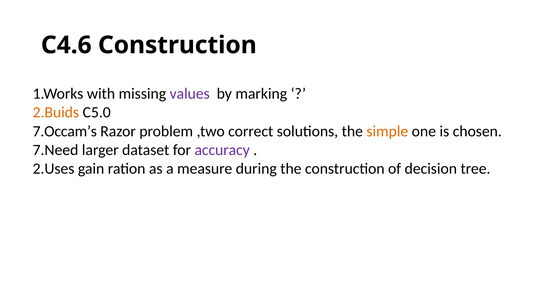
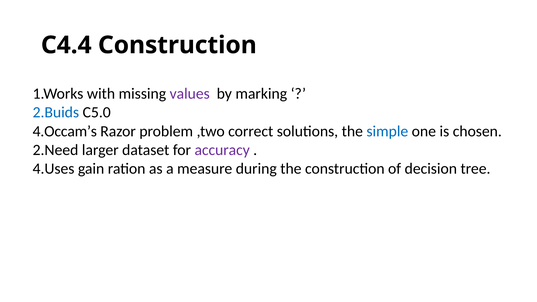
C4.6: C4.6 -> C4.4
2.Buids colour: orange -> blue
7.Occam’s: 7.Occam’s -> 4.Occam’s
simple colour: orange -> blue
7.Need: 7.Need -> 2.Need
2.Uses: 2.Uses -> 4.Uses
